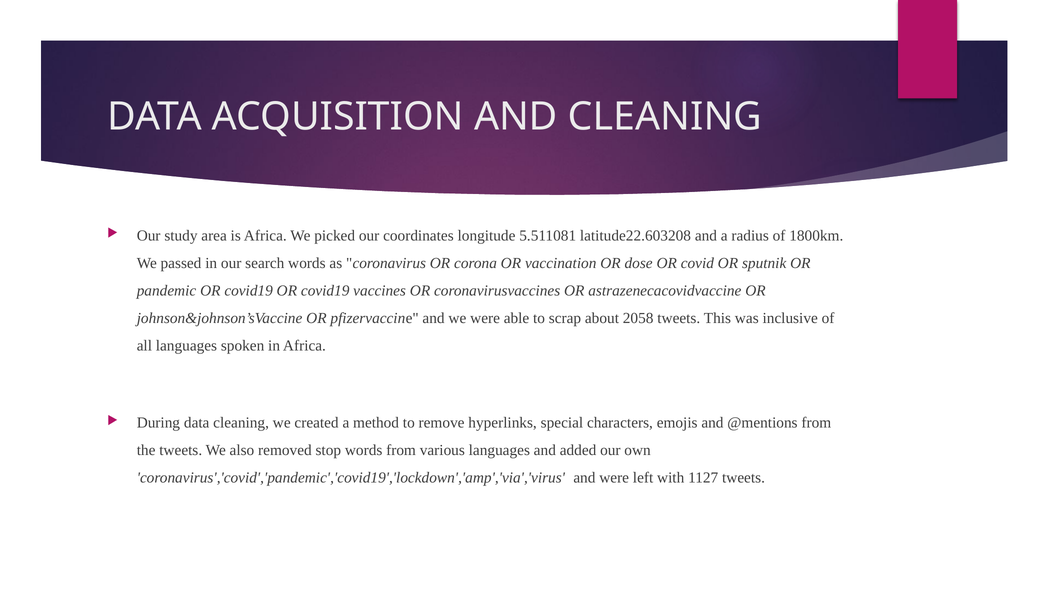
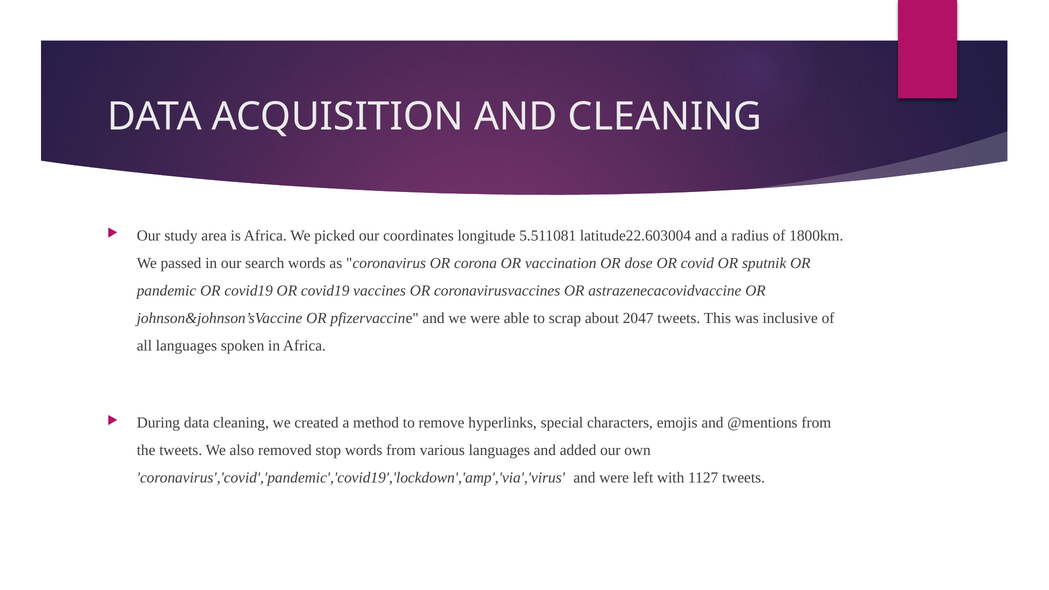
latitude22.603208: latitude22.603208 -> latitude22.603004
2058: 2058 -> 2047
